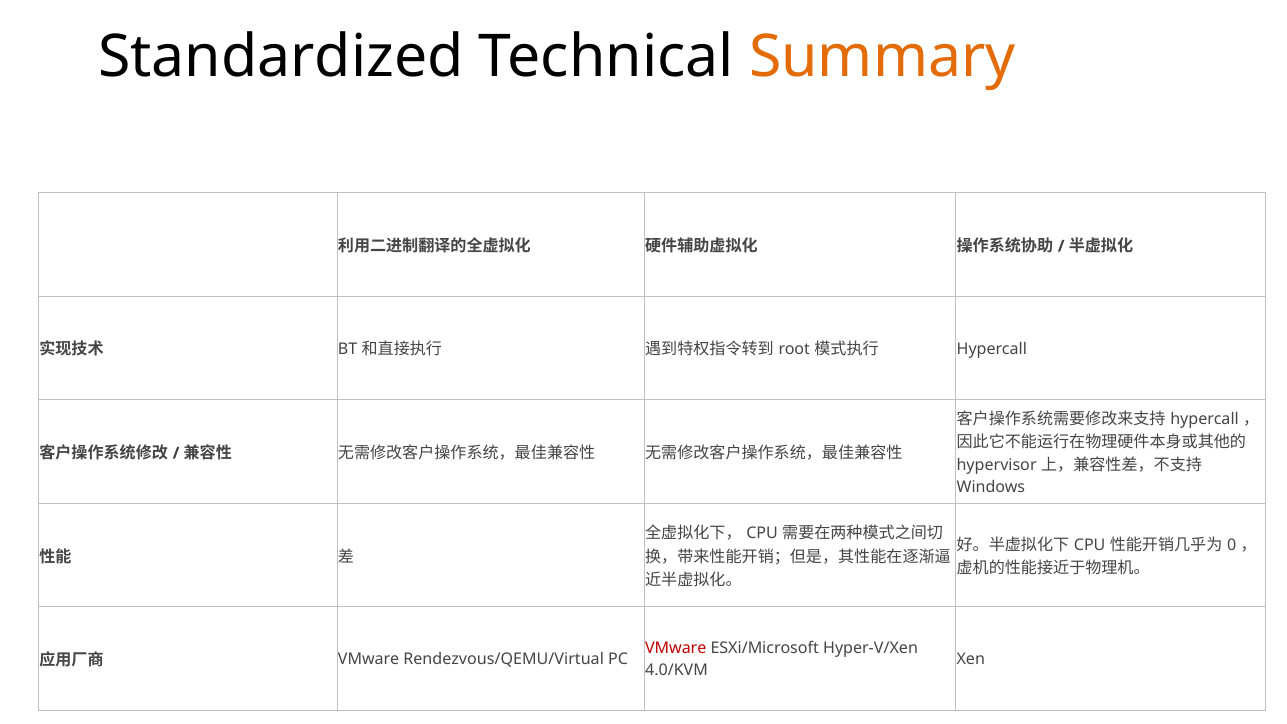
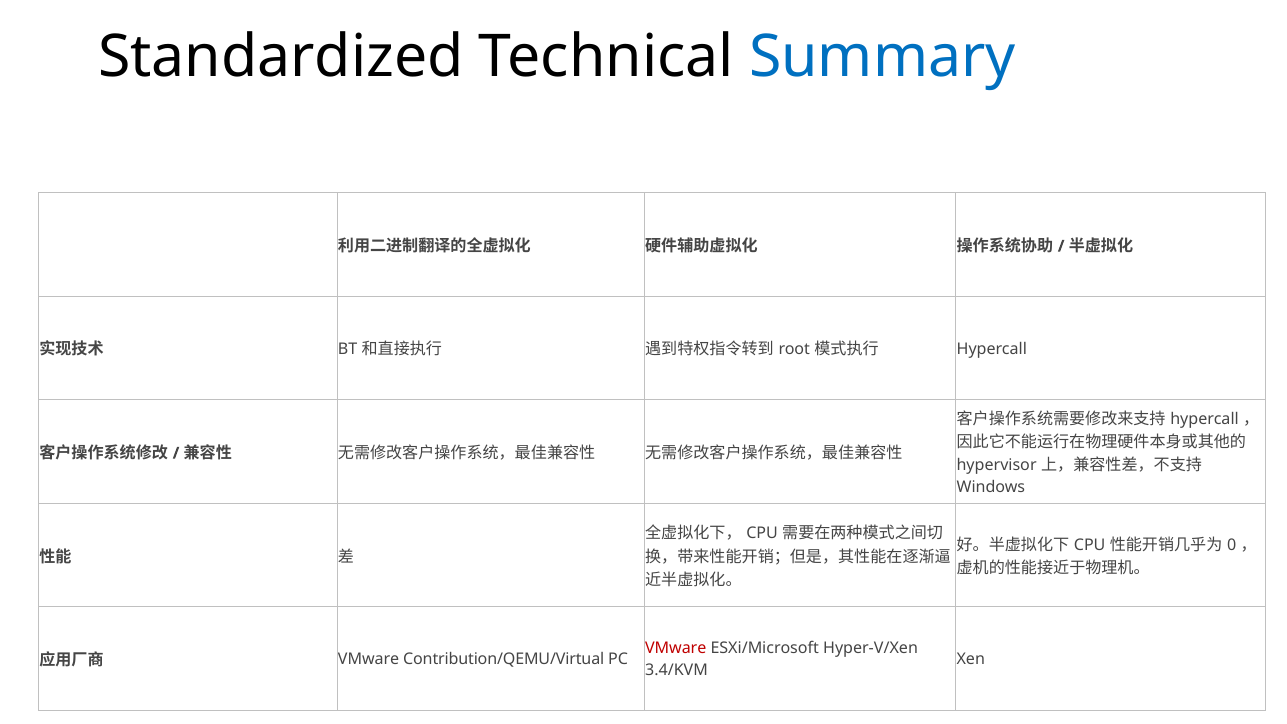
Summary colour: orange -> blue
Rendezvous/QEMU/Virtual: Rendezvous/QEMU/Virtual -> Contribution/QEMU/Virtual
4.0/KVM: 4.0/KVM -> 3.4/KVM
